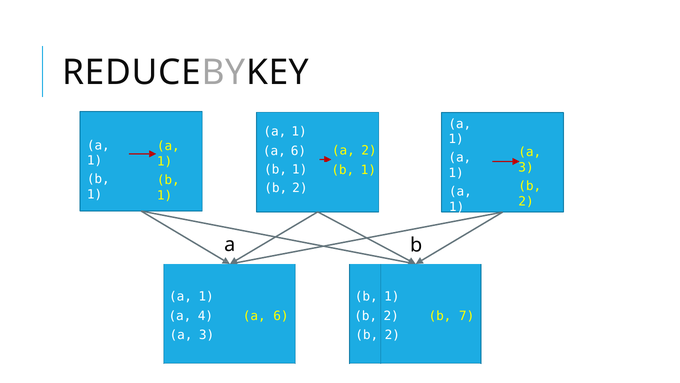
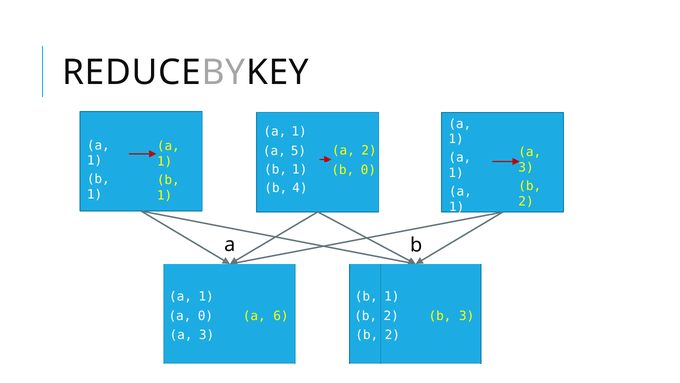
6 at (298, 151): 6 -> 5
1 at (368, 170): 1 -> 0
2 at (300, 188): 2 -> 4
a 4: 4 -> 0
b 7: 7 -> 3
